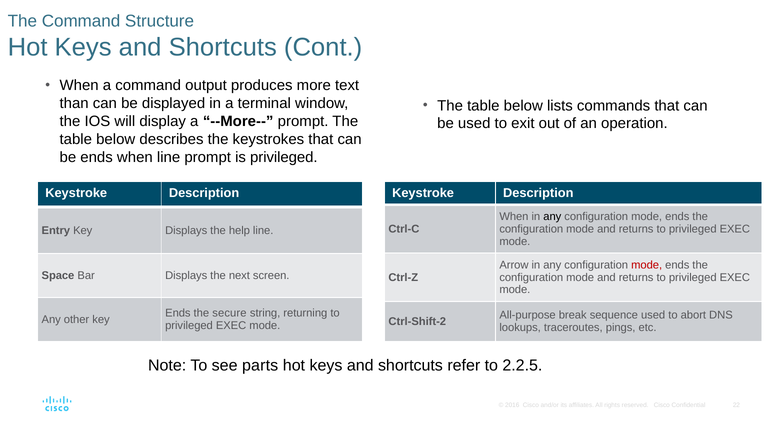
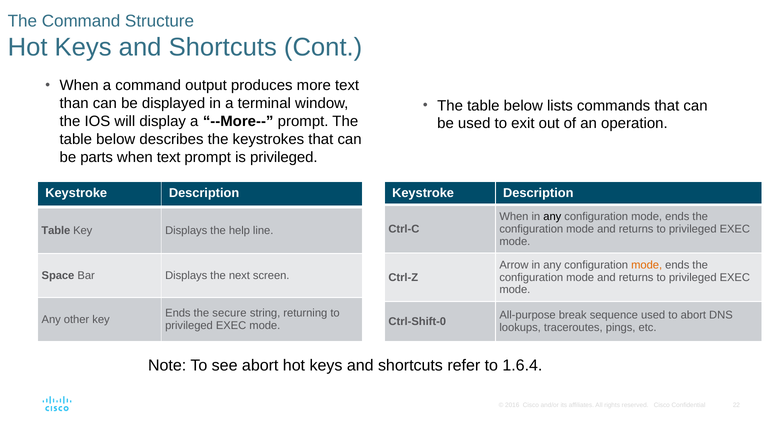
be ends: ends -> parts
when line: line -> text
Entry at (56, 231): Entry -> Table
mode at (647, 265) colour: red -> orange
Ctrl-Shift-2: Ctrl-Shift-2 -> Ctrl-Shift-0
see parts: parts -> abort
2.2.5: 2.2.5 -> 1.6.4
